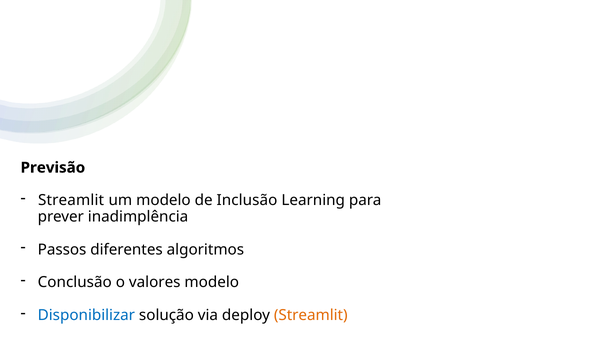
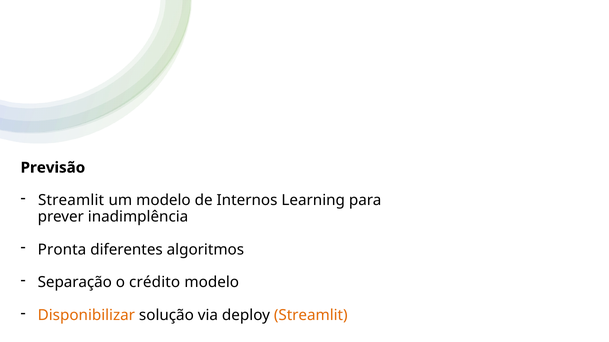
Inclusão: Inclusão -> Internos
Passos: Passos -> Pronta
Conclusão: Conclusão -> Separação
valores: valores -> crédito
Disponibilizar colour: blue -> orange
